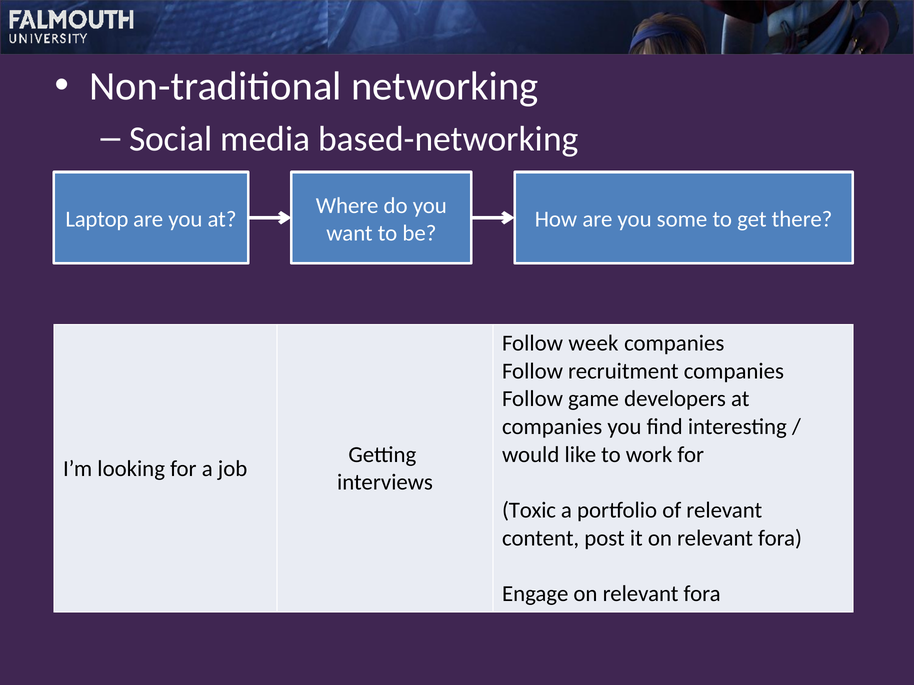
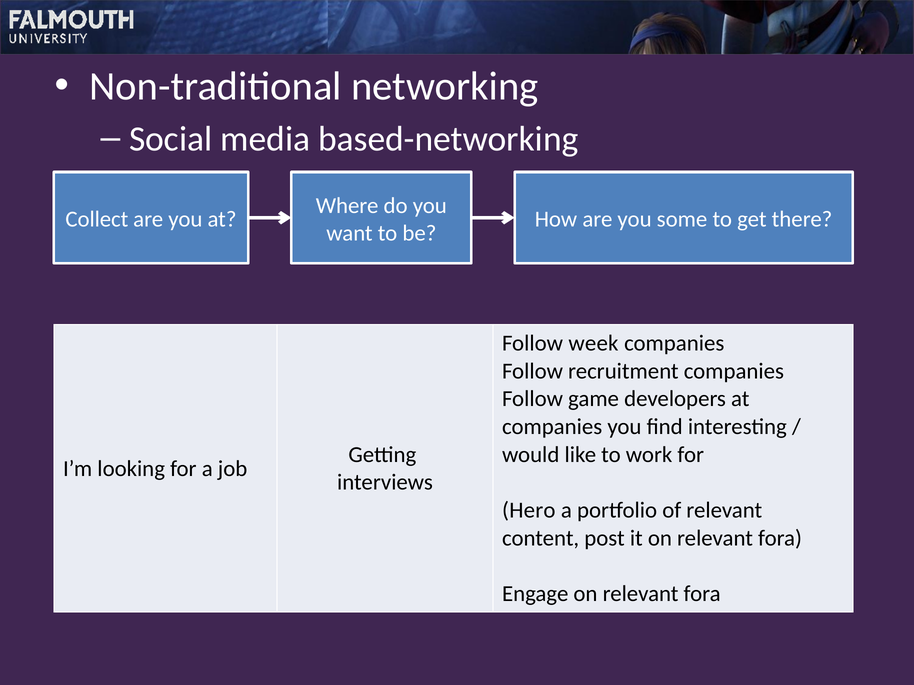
Laptop: Laptop -> Collect
Toxic: Toxic -> Hero
